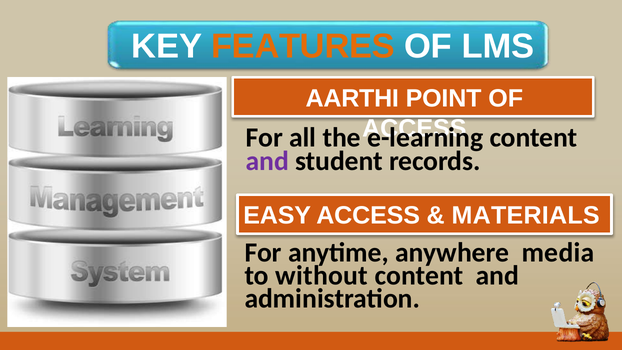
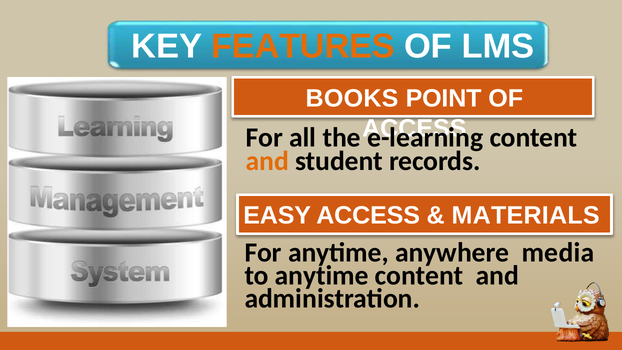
AARTHI: AARTHI -> BOOKS
and at (267, 161) colour: purple -> orange
to without: without -> anytime
